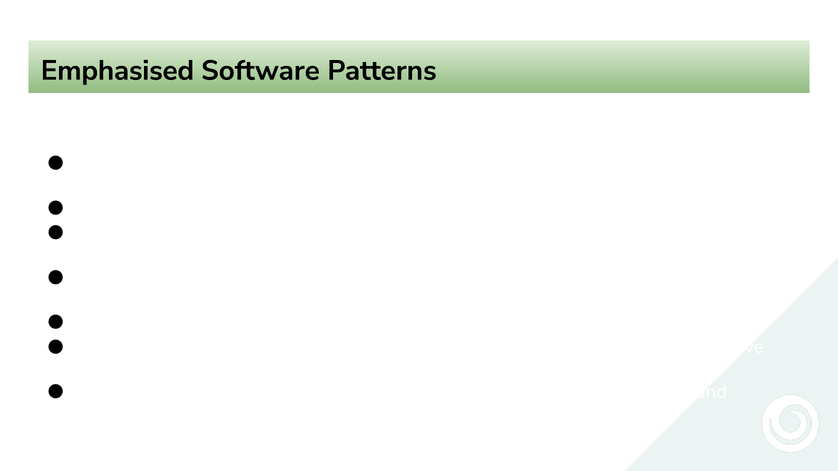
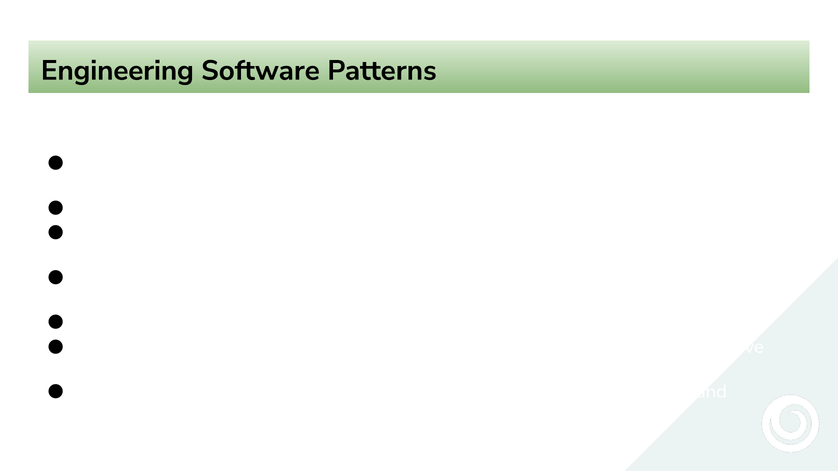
Emphasised: Emphasised -> Engineering
